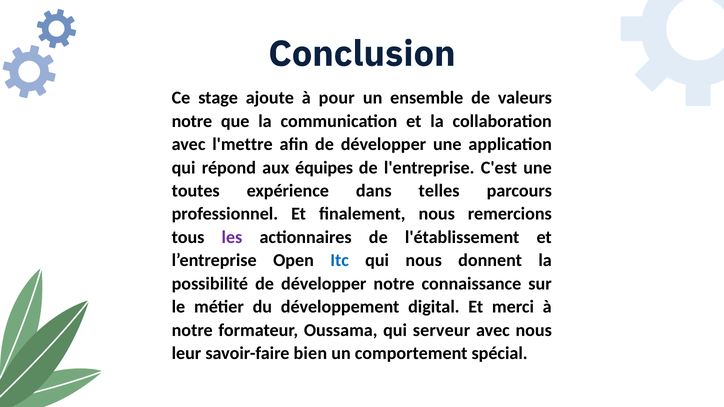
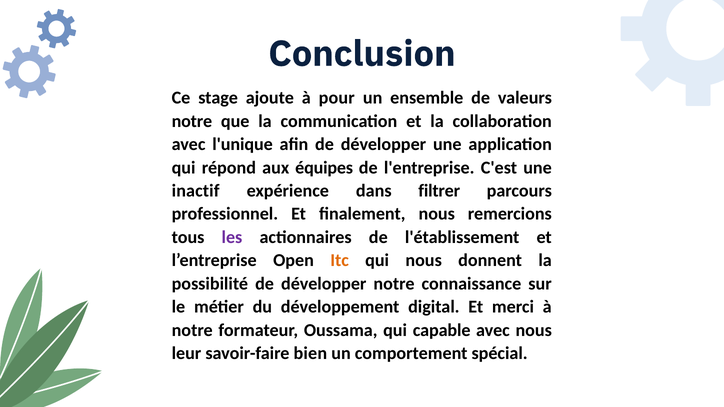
l'mettre: l'mettre -> l'unique
toutes: toutes -> inactif
telles: telles -> filtrer
Itc colour: blue -> orange
serveur: serveur -> capable
